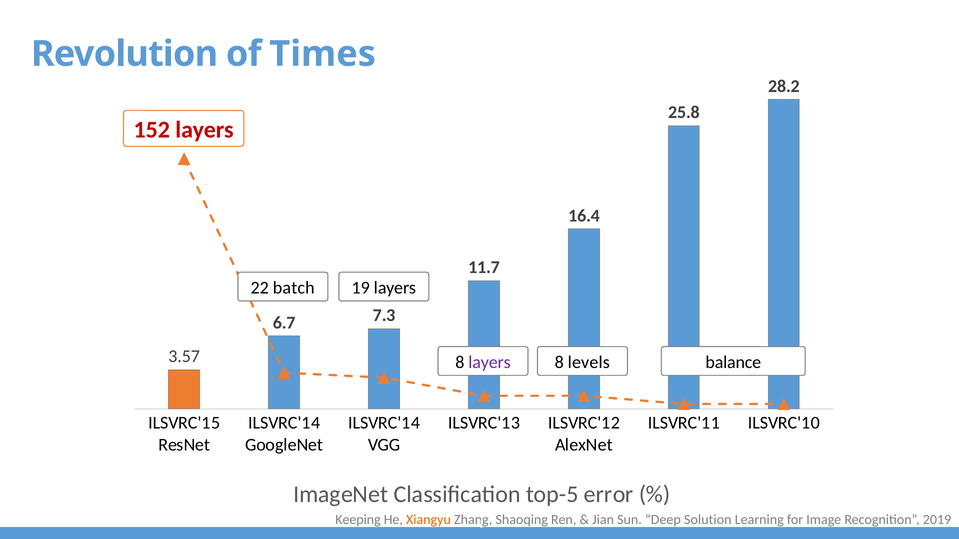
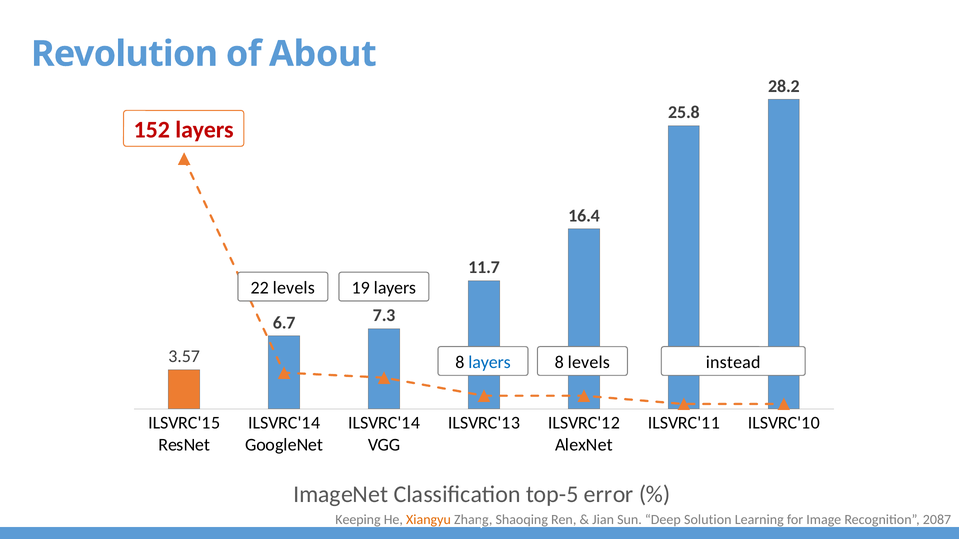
Times: Times -> About
22 batch: batch -> levels
layers at (490, 363) colour: purple -> blue
balance: balance -> instead
2019: 2019 -> 2087
